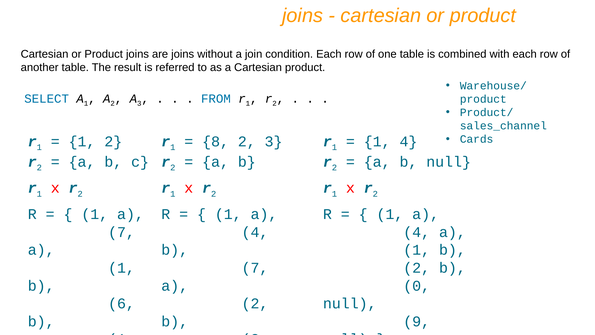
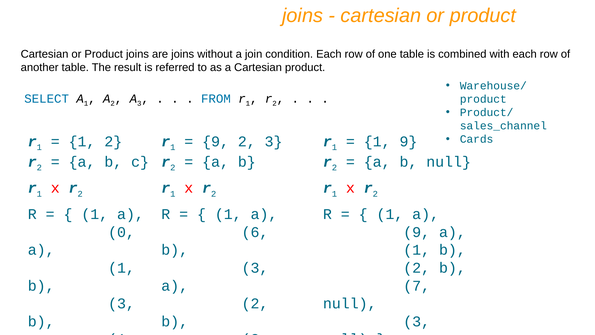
8 at (216, 141): 8 -> 9
1 4: 4 -> 9
7 at (122, 232): 7 -> 0
4 at (255, 232): 4 -> 6
4 at (417, 232): 4 -> 9
7 at (255, 268): 7 -> 3
0: 0 -> 7
6 at (122, 303): 6 -> 3
9 at (417, 321): 9 -> 3
